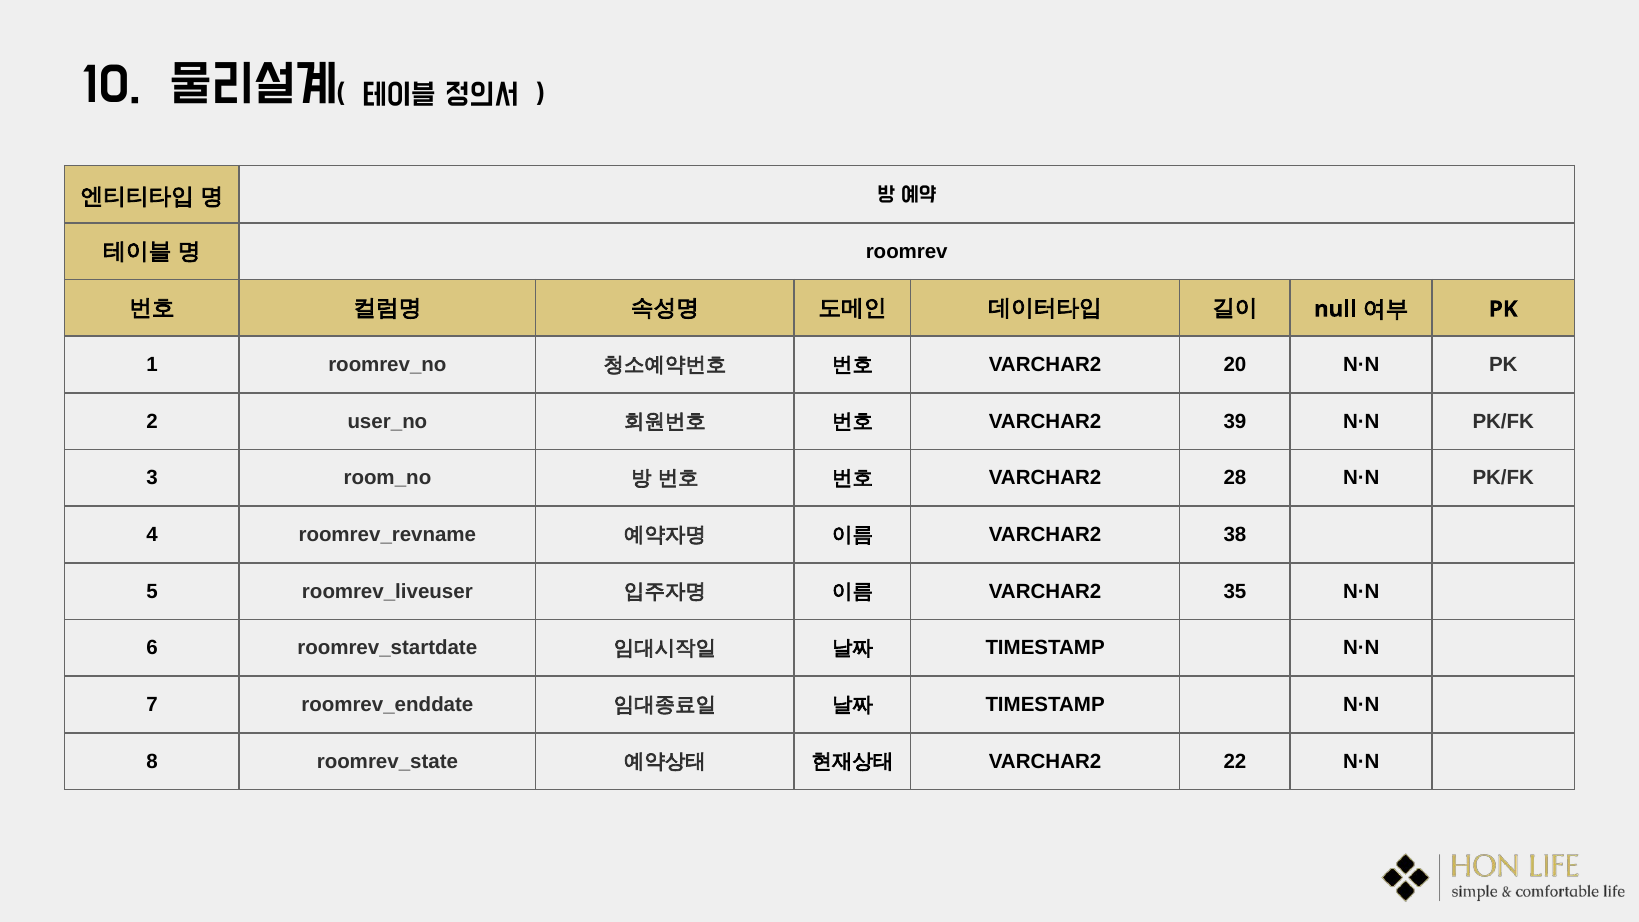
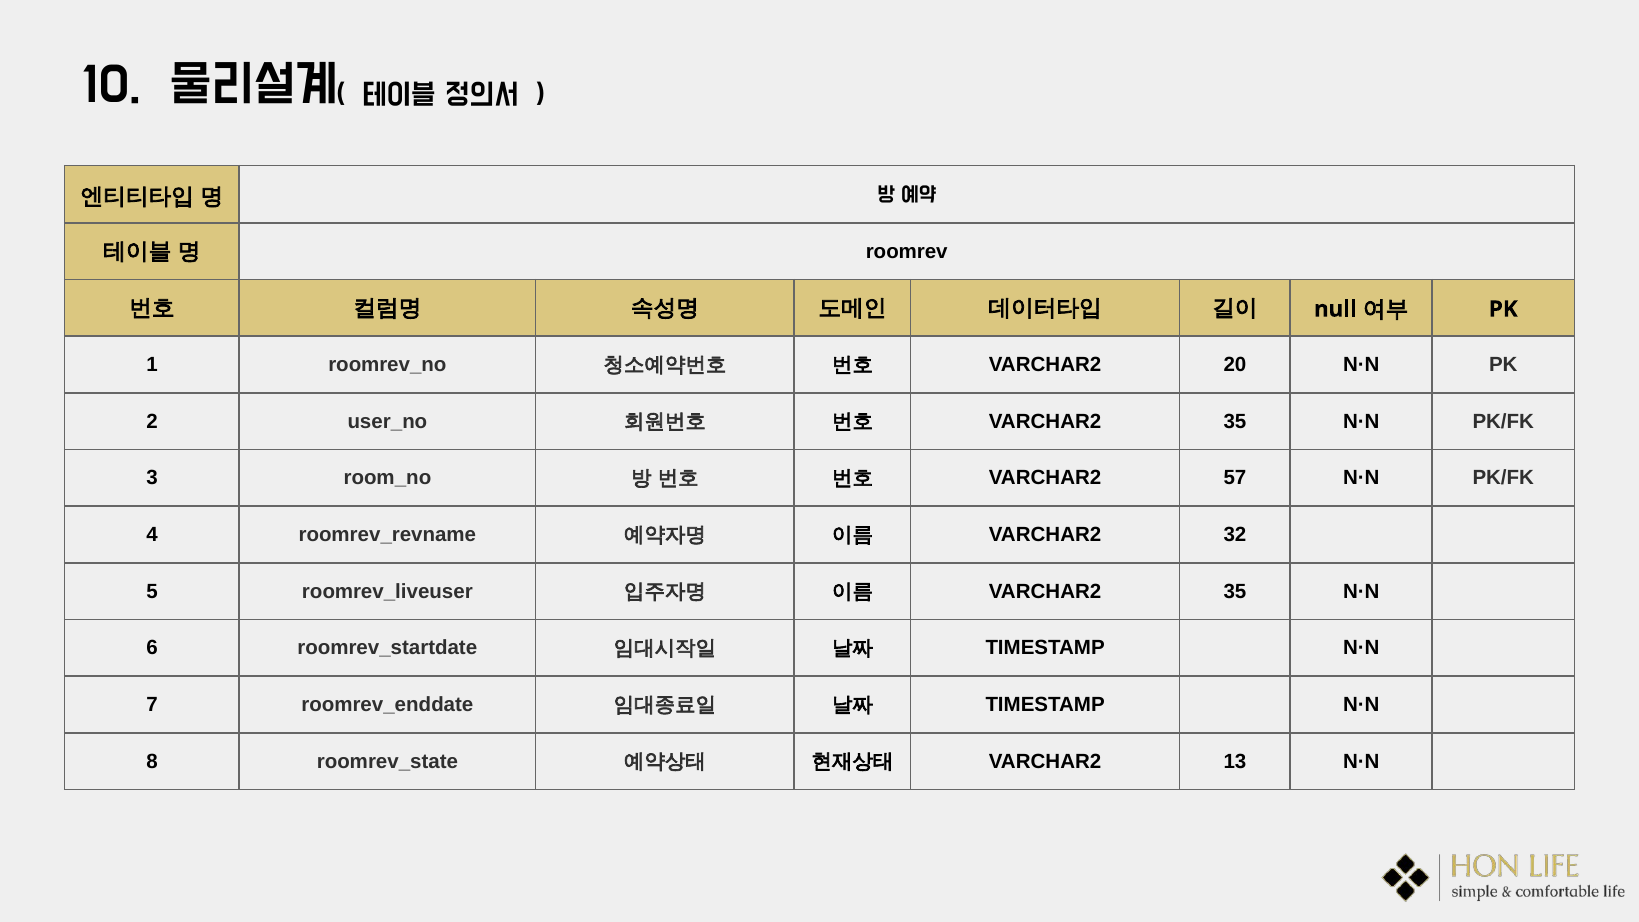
39 at (1235, 421): 39 -> 35
28: 28 -> 57
38: 38 -> 32
22: 22 -> 13
